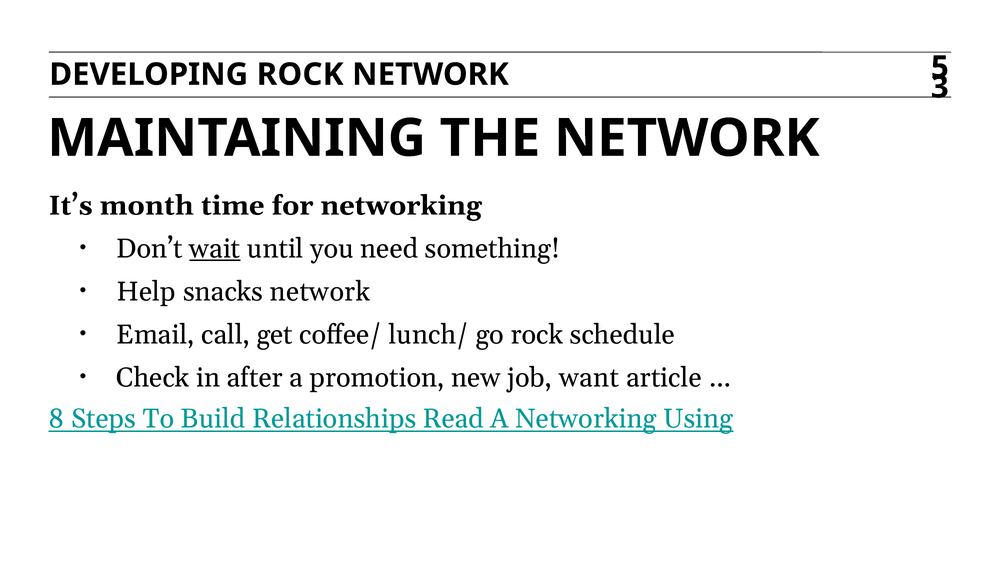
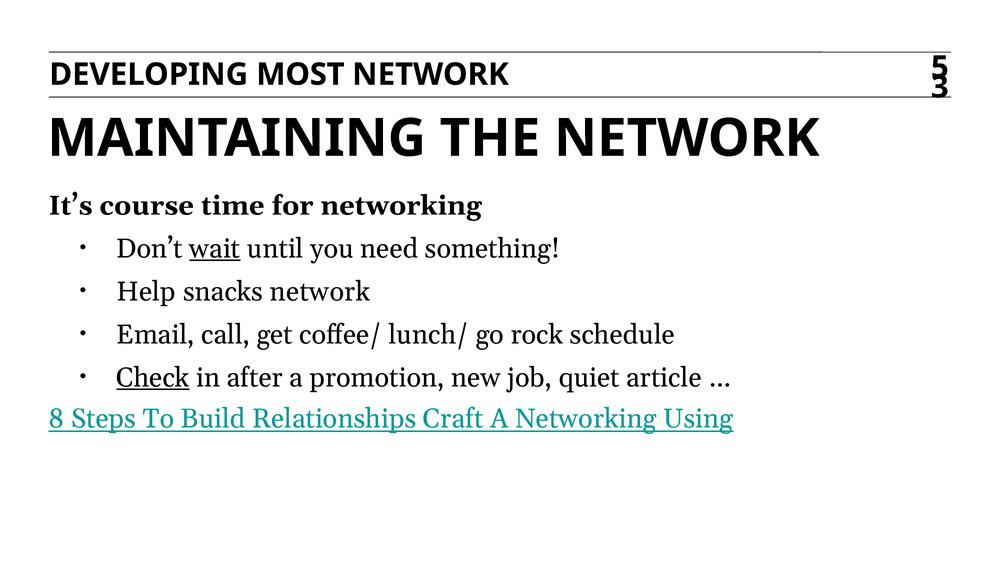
DEVELOPING ROCK: ROCK -> MOST
month: month -> course
Check underline: none -> present
want: want -> quiet
Read: Read -> Craft
